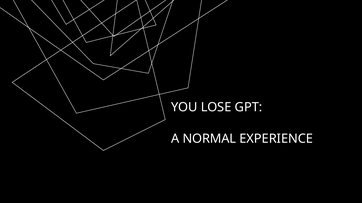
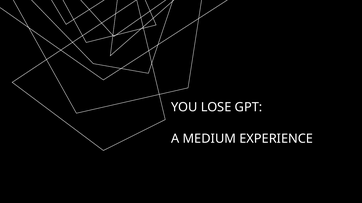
NORMAL: NORMAL -> MEDIUM
